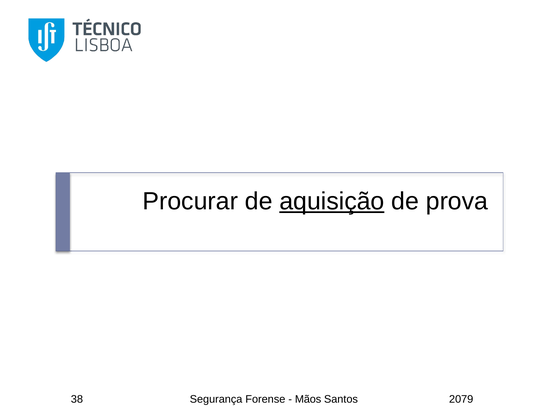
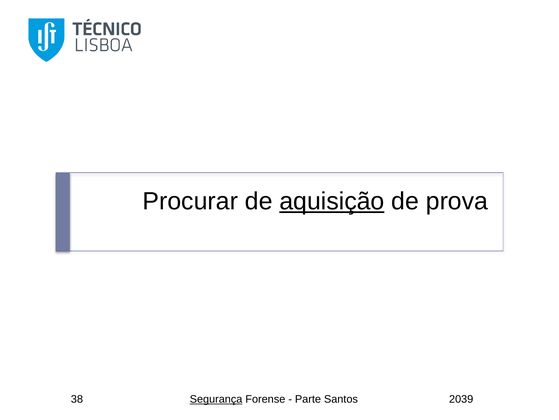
Segurança underline: none -> present
Mãos: Mãos -> Parte
2079: 2079 -> 2039
